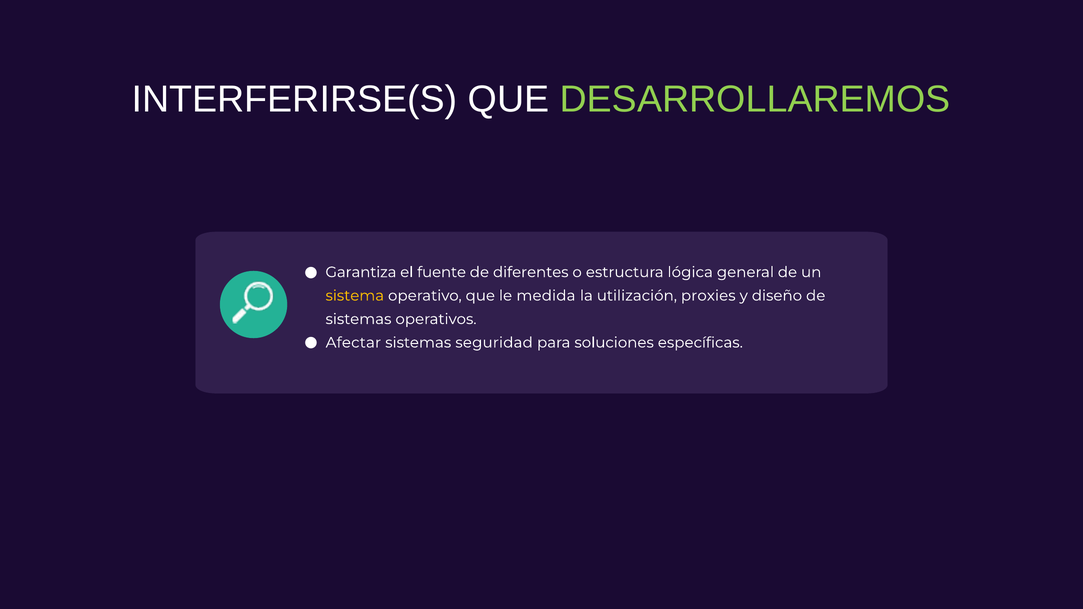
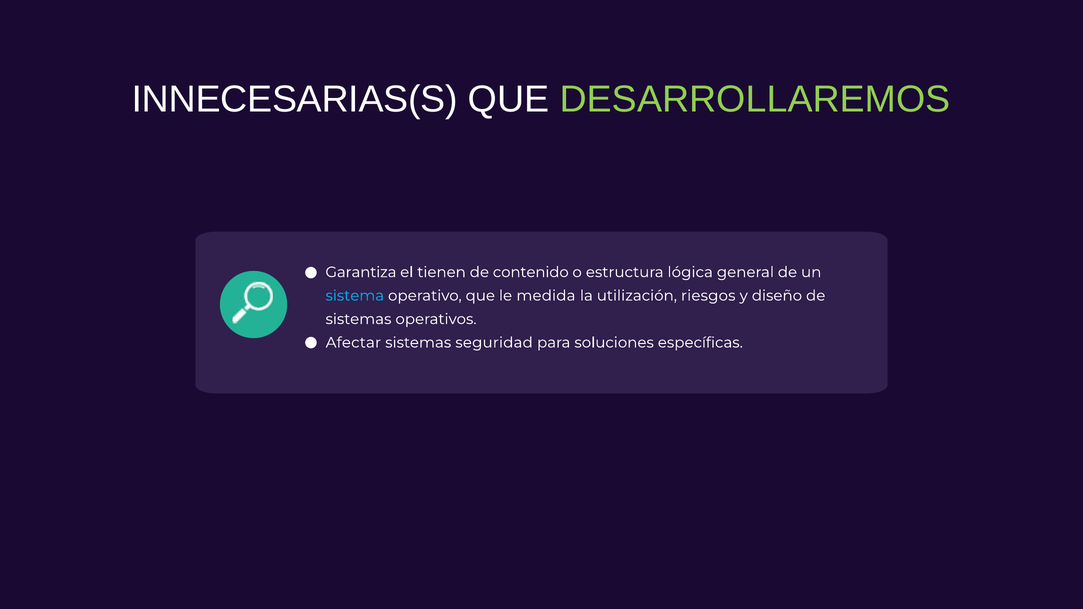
INTERFERIRSE(S: INTERFERIRSE(S -> INNECESARIAS(S
fuente: fuente -> tienen
diferentes: diferentes -> contenido
sistema colour: yellow -> light blue
proxies: proxies -> riesgos
